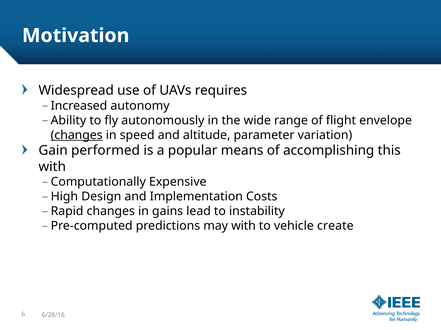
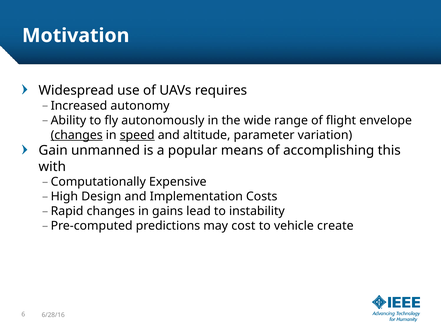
speed underline: none -> present
performed: performed -> unmanned
may with: with -> cost
